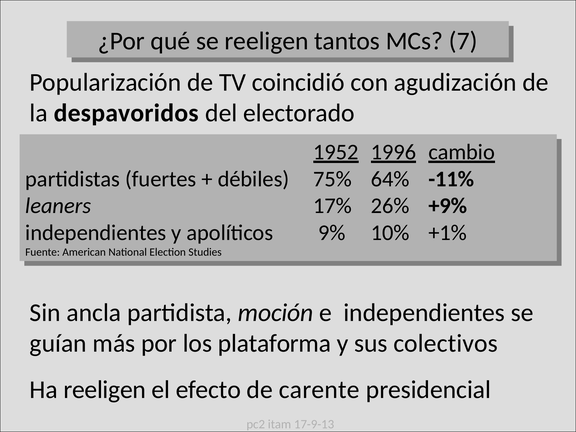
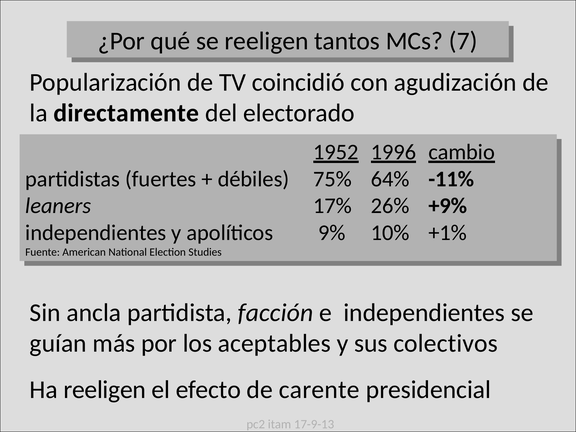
despavoridos: despavoridos -> directamente
moción: moción -> facción
plataforma: plataforma -> aceptables
